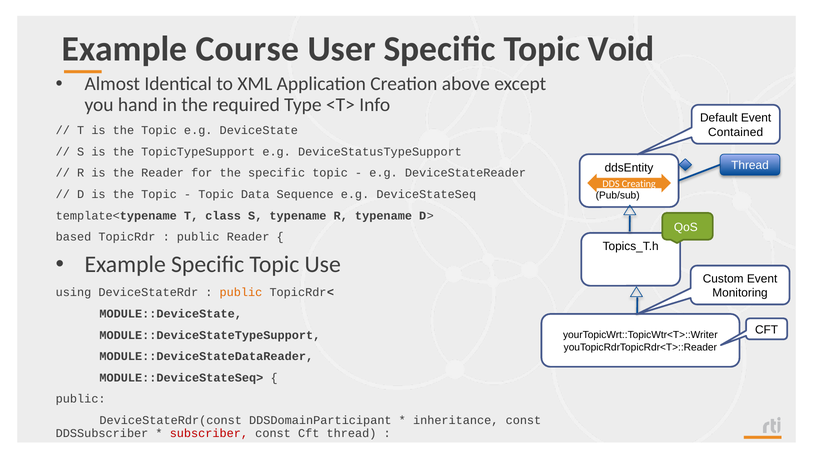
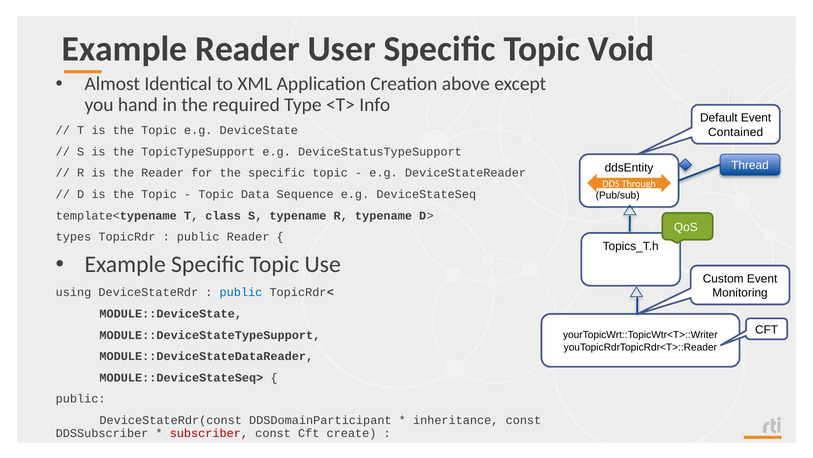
Example Course: Course -> Reader
Creating: Creating -> Through
based: based -> types
public at (241, 292) colour: orange -> blue
Cft thread: thread -> create
